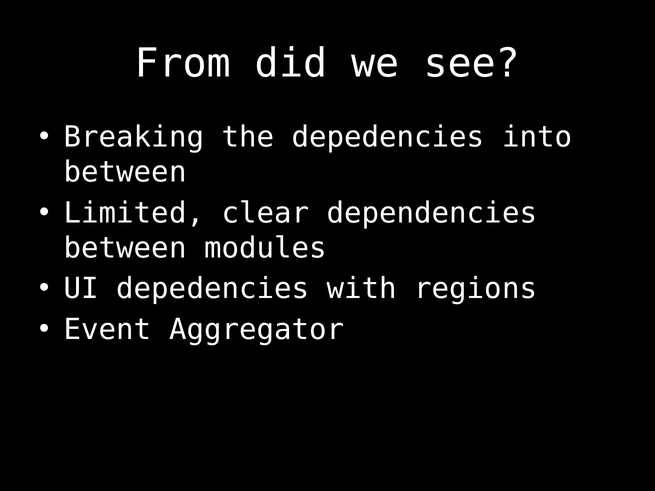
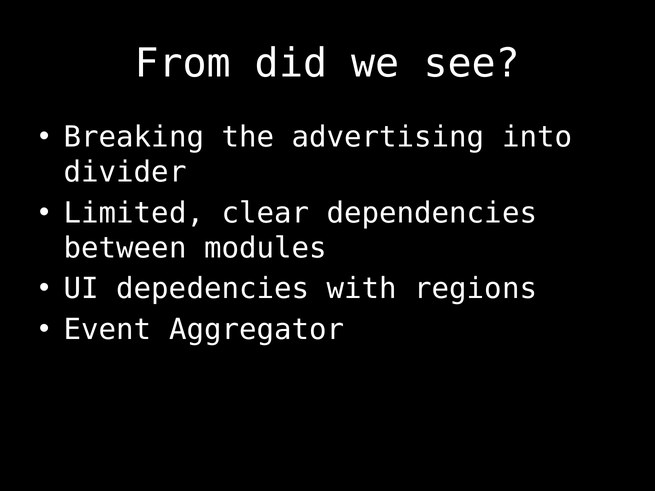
the depedencies: depedencies -> advertising
between at (125, 172): between -> divider
